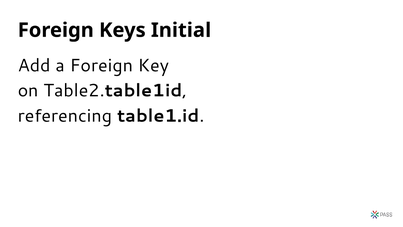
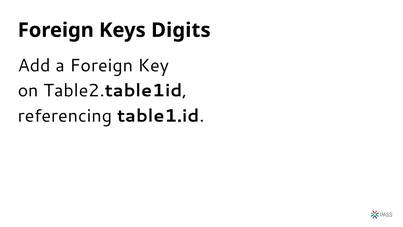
Initial: Initial -> Digits
